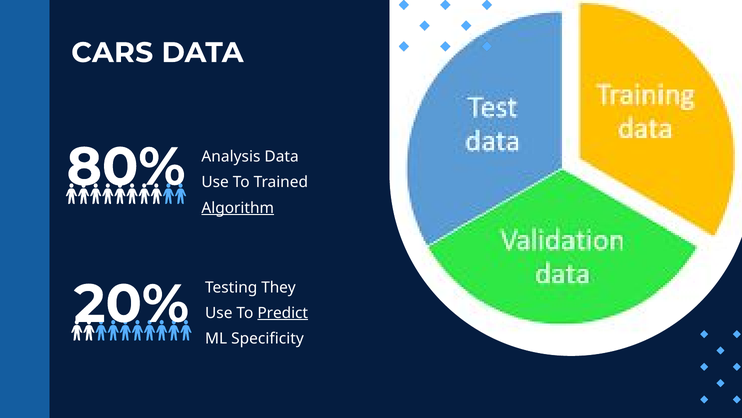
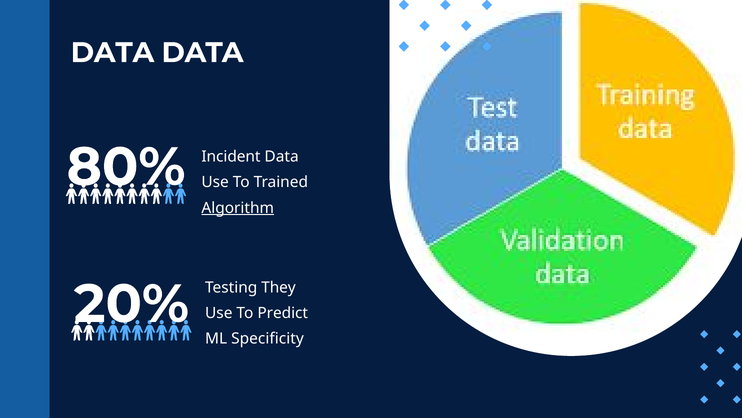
CARS at (112, 53): CARS -> DATA
Analysis: Analysis -> Incident
Predict underline: present -> none
